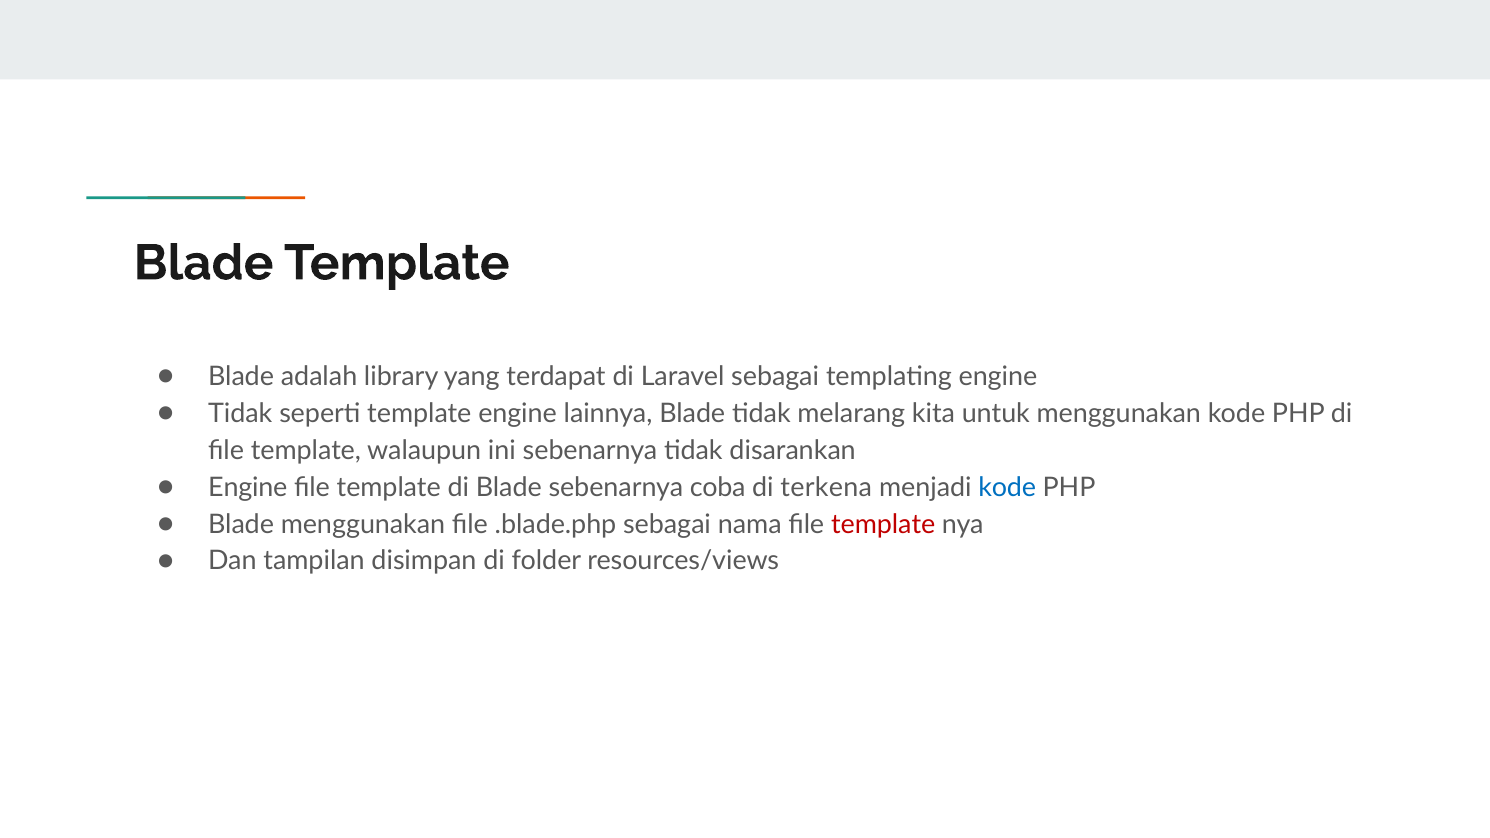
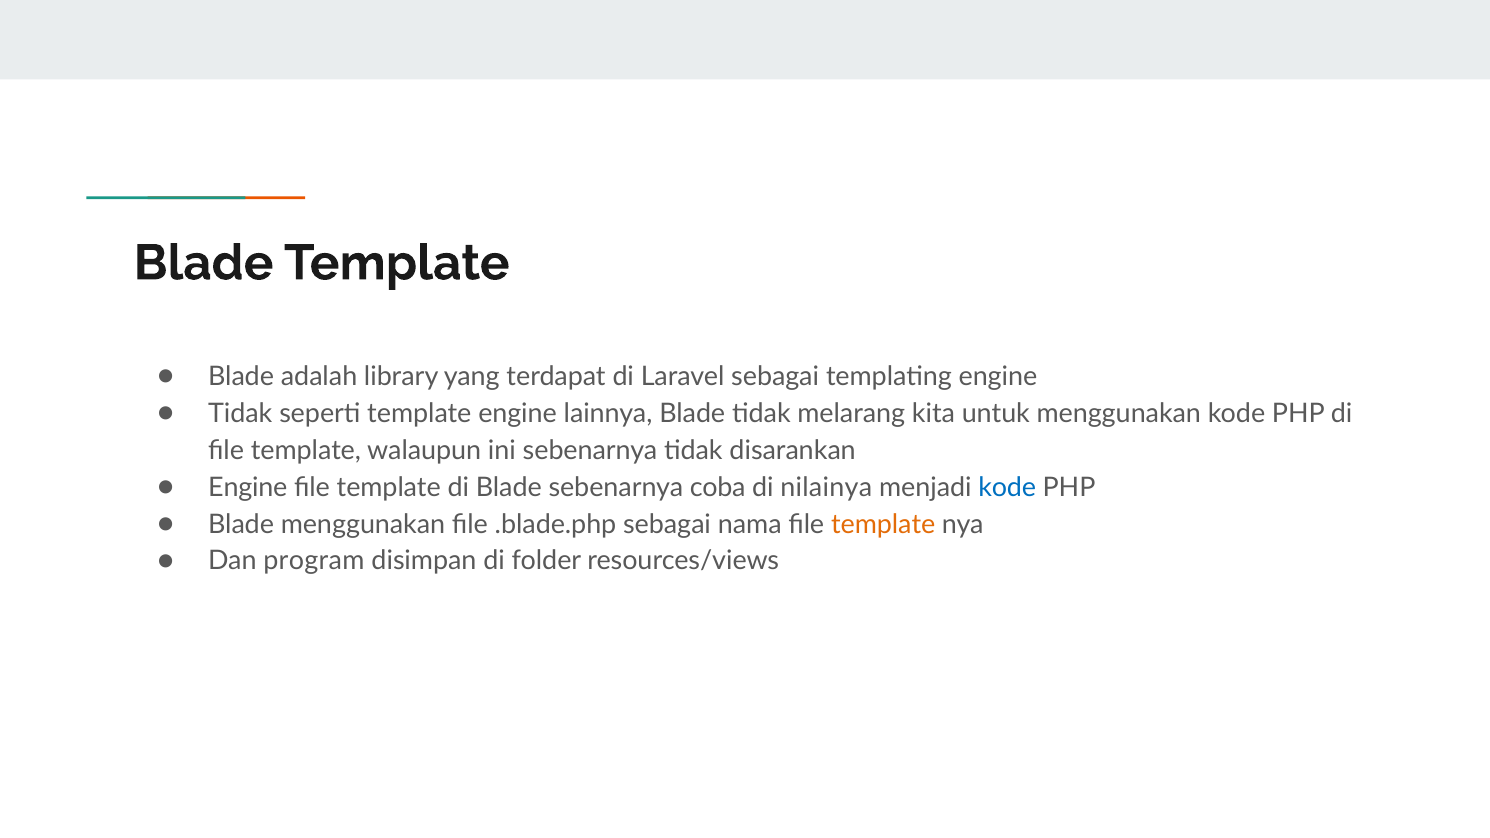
terkena: terkena -> nilainya
template at (883, 524) colour: red -> orange
tampilan: tampilan -> program
